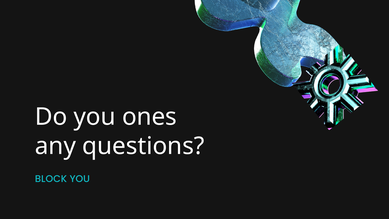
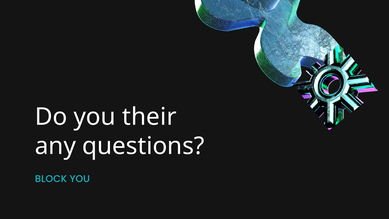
ones: ones -> their
